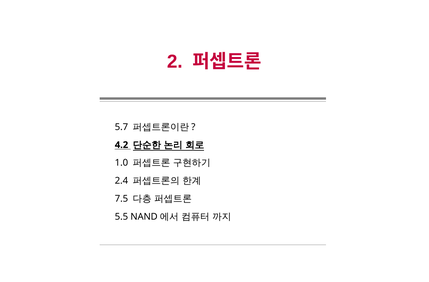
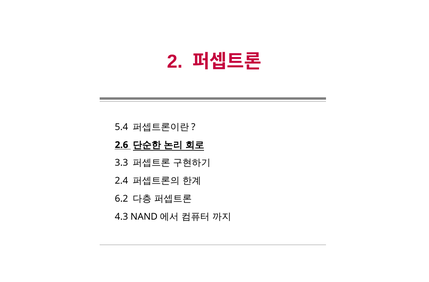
5.7: 5.7 -> 5.4
4.2: 4.2 -> 2.6
1.0: 1.0 -> 3.3
7.5: 7.5 -> 6.2
5.5: 5.5 -> 4.3
